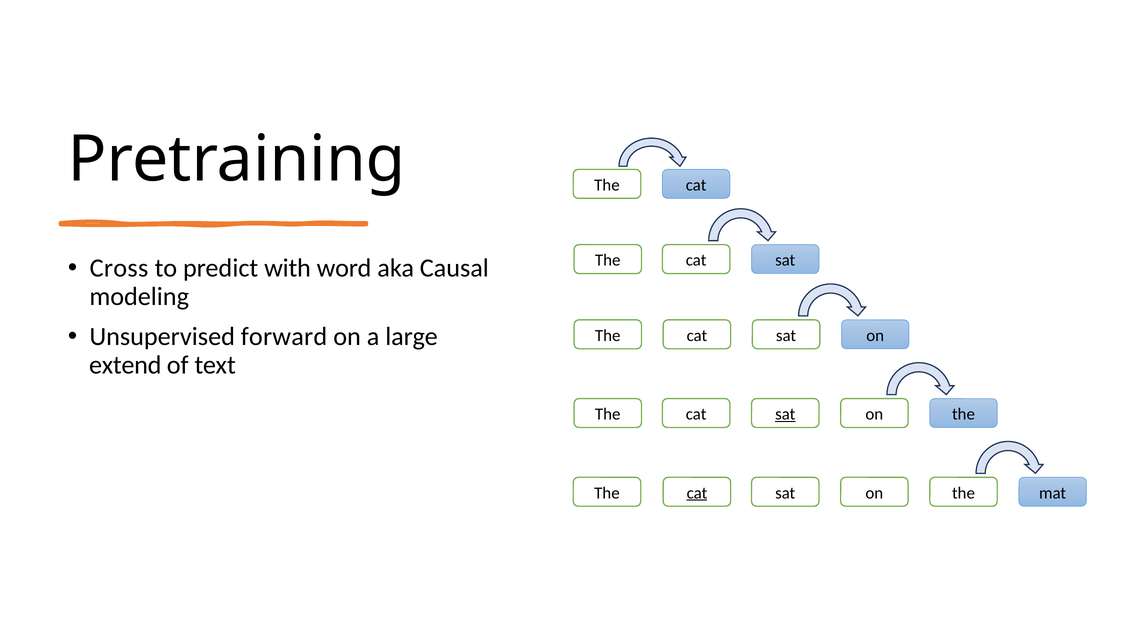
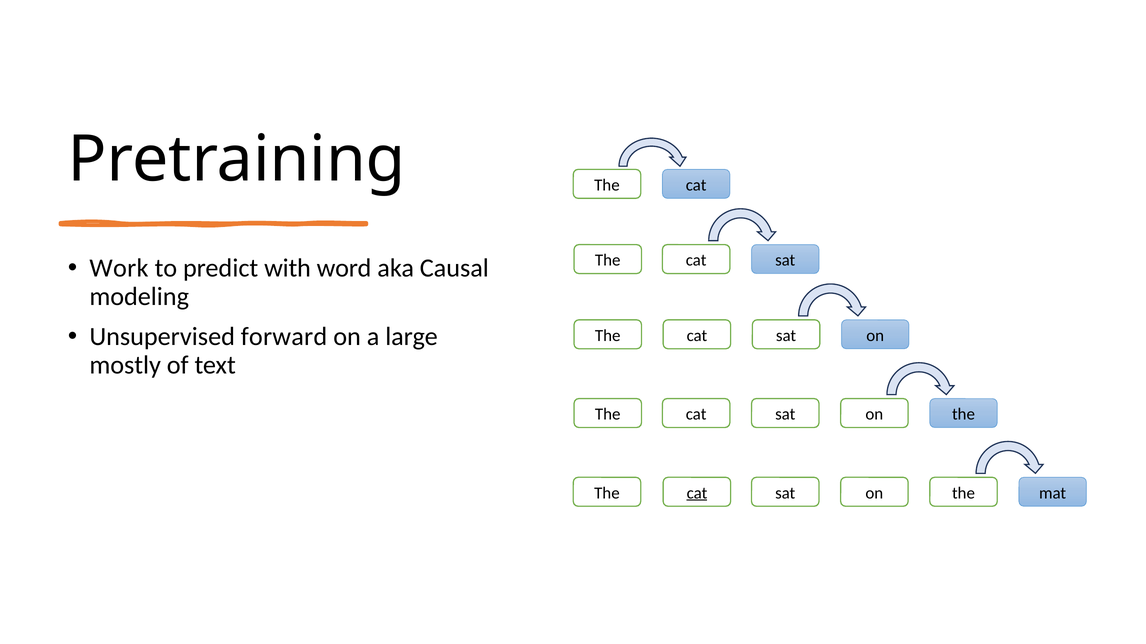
Cross: Cross -> Work
extend: extend -> mostly
sat at (785, 415) underline: present -> none
